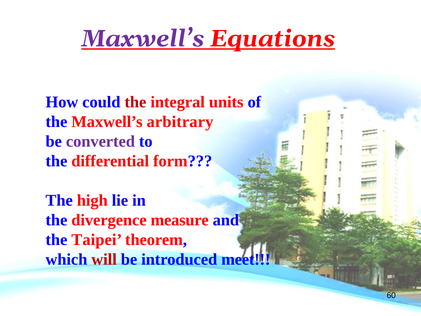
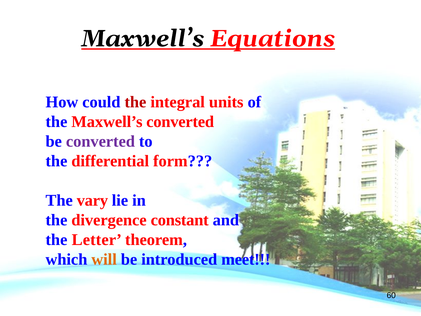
Maxwell’s at (143, 39) colour: purple -> black
Maxwell’s arbitrary: arbitrary -> converted
high: high -> vary
measure: measure -> constant
Taipei: Taipei -> Letter
will colour: red -> orange
